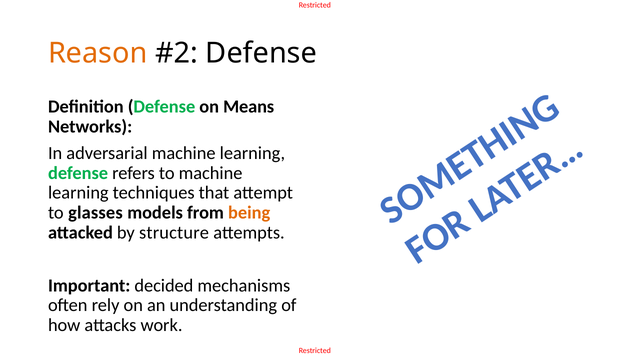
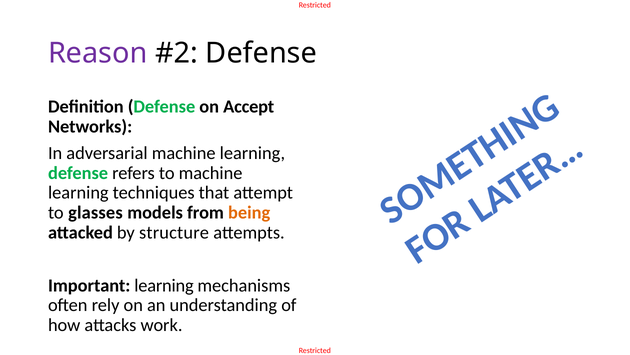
Reason colour: orange -> purple
Means: Means -> Accept
Important decided: decided -> learning
